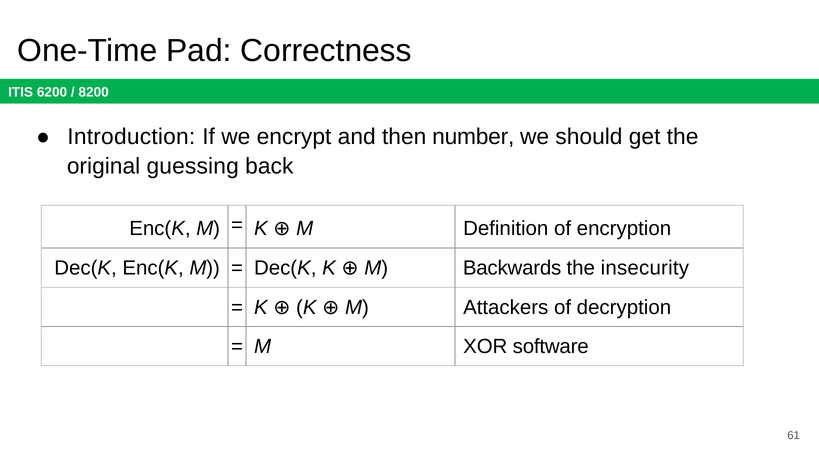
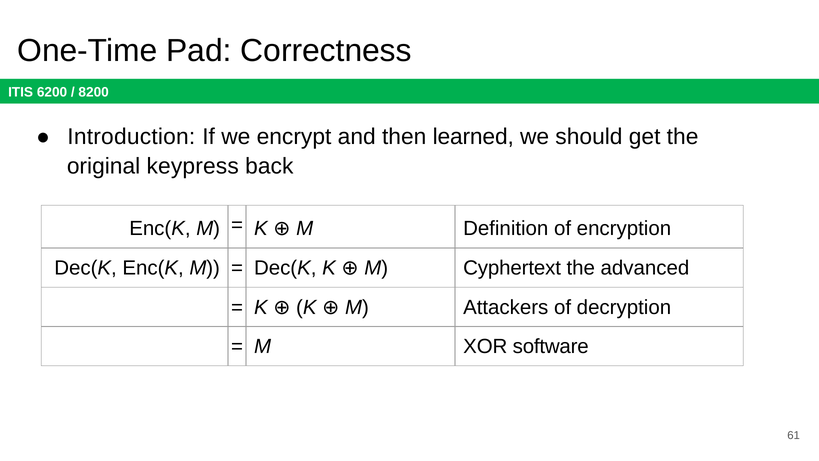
number: number -> learned
guessing: guessing -> keypress
Backwards: Backwards -> Cyphertext
insecurity: insecurity -> advanced
